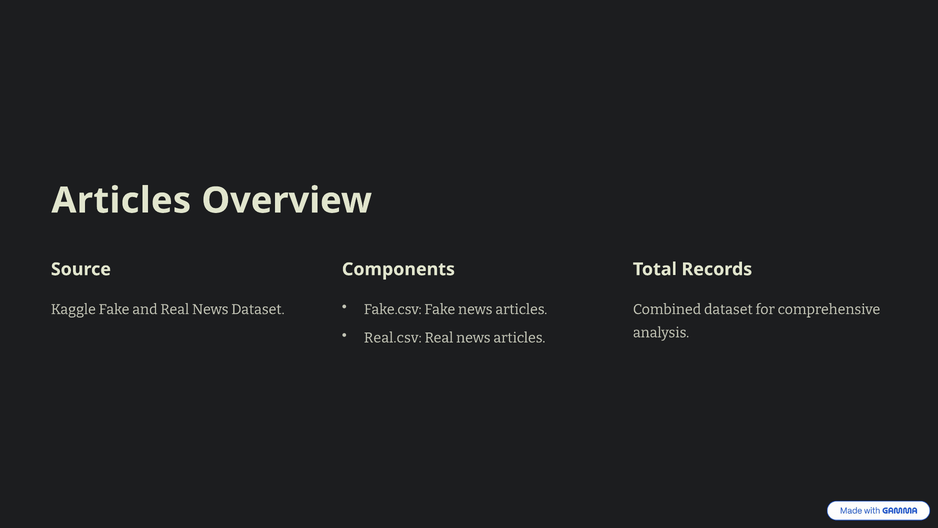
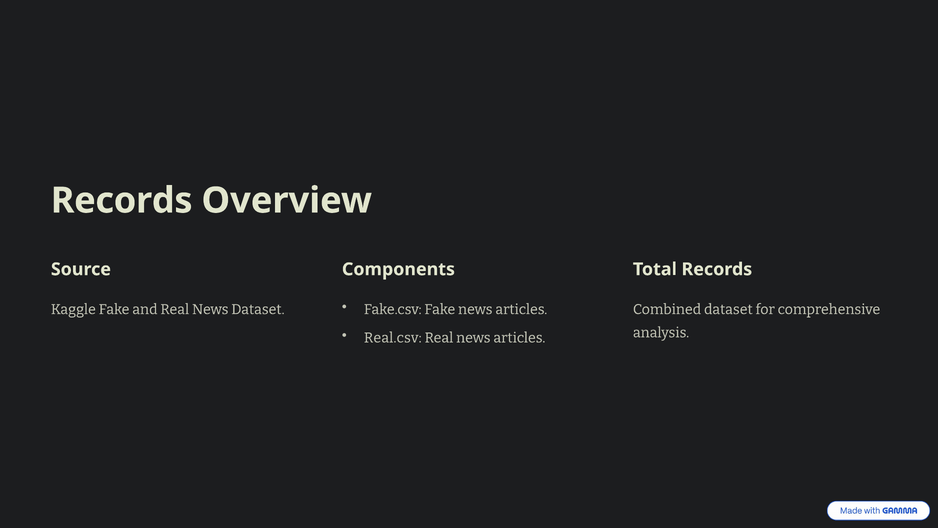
Articles at (121, 200): Articles -> Records
